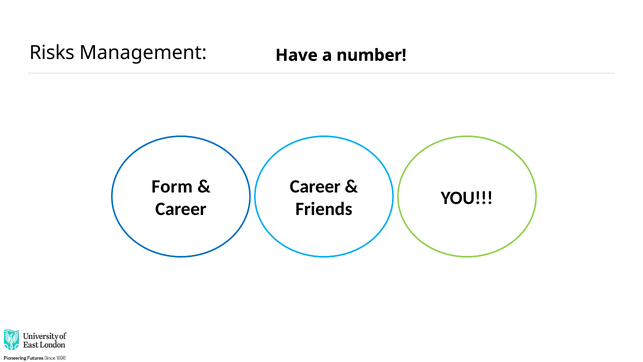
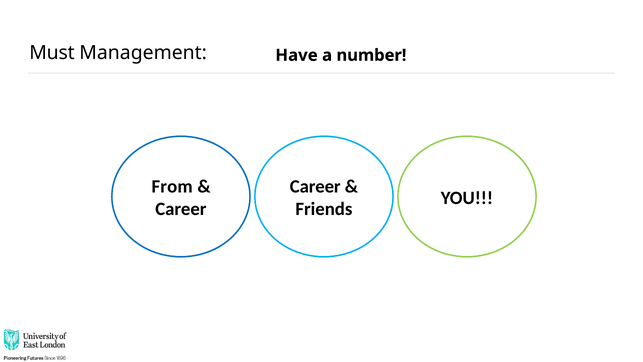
Risks: Risks -> Must
Form: Form -> From
